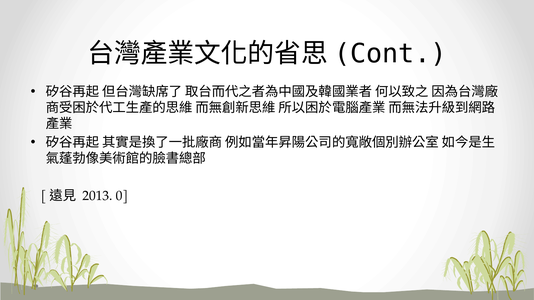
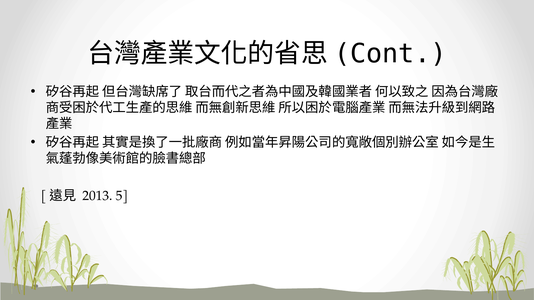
0: 0 -> 5
